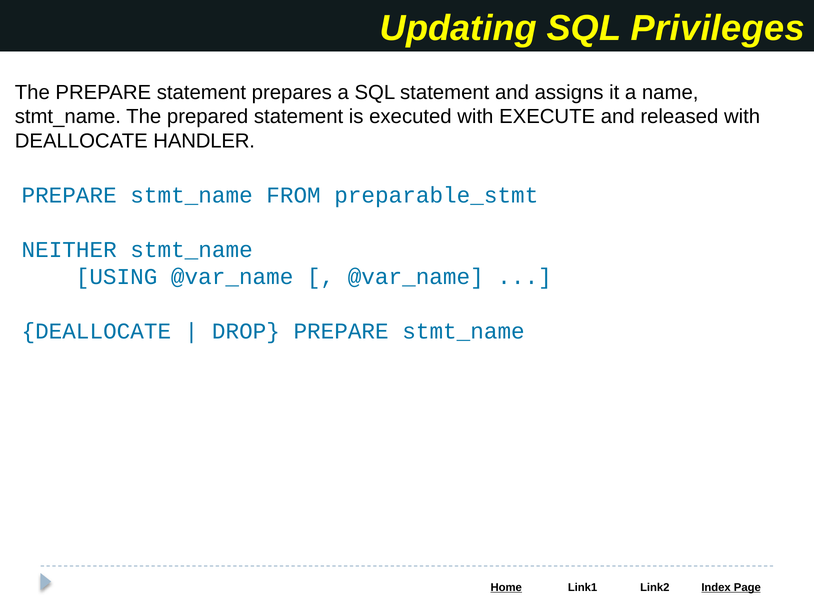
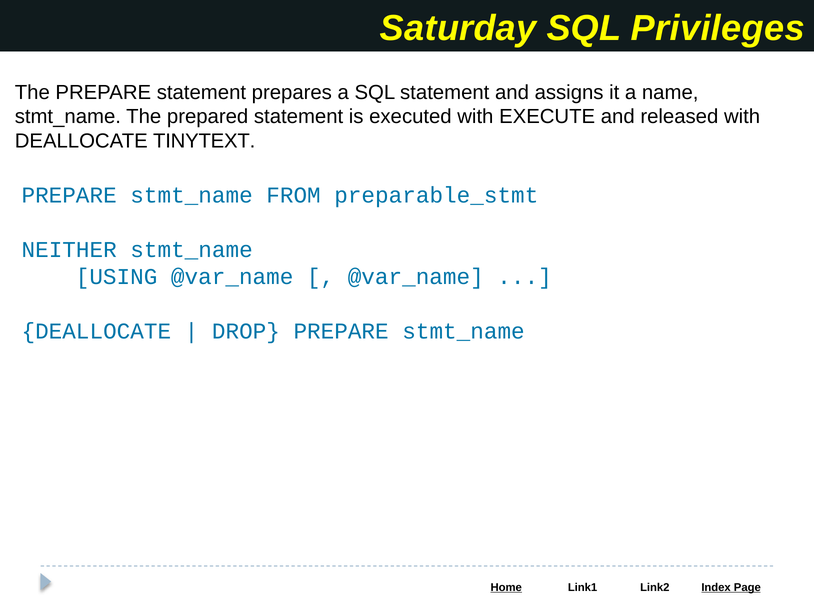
Updating: Updating -> Saturday
HANDLER: HANDLER -> TINYTEXT
